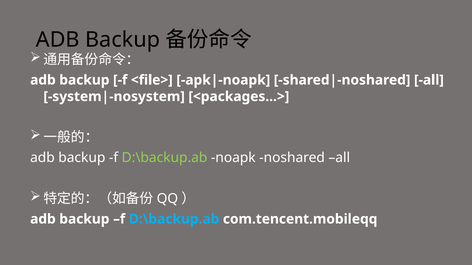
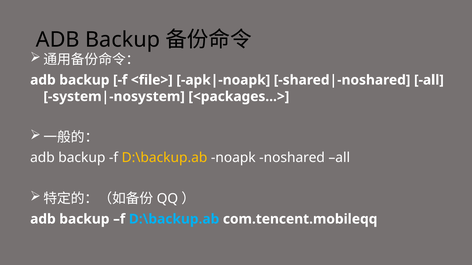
D:\backup.ab at (165, 158) colour: light green -> yellow
